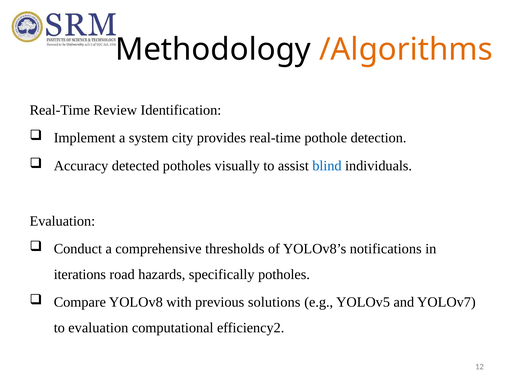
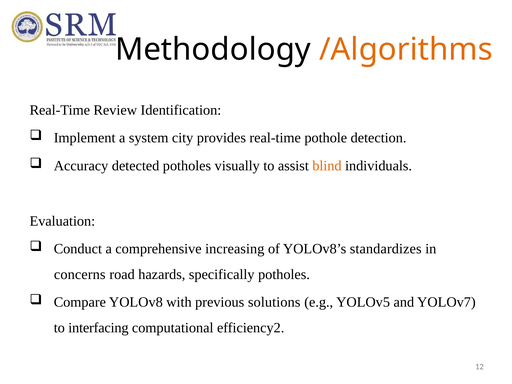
blind colour: blue -> orange
thresholds: thresholds -> increasing
notifications: notifications -> standardizes
iterations: iterations -> concerns
to evaluation: evaluation -> interfacing
